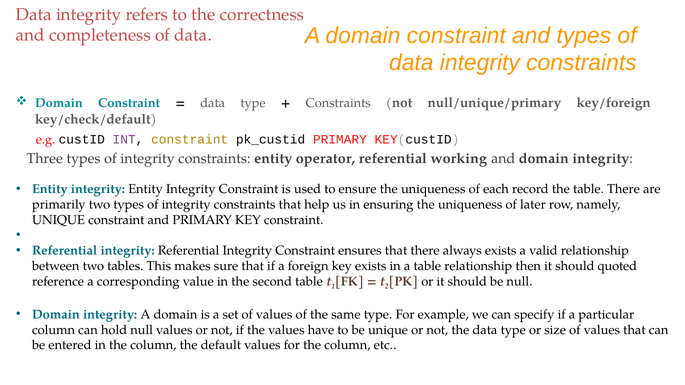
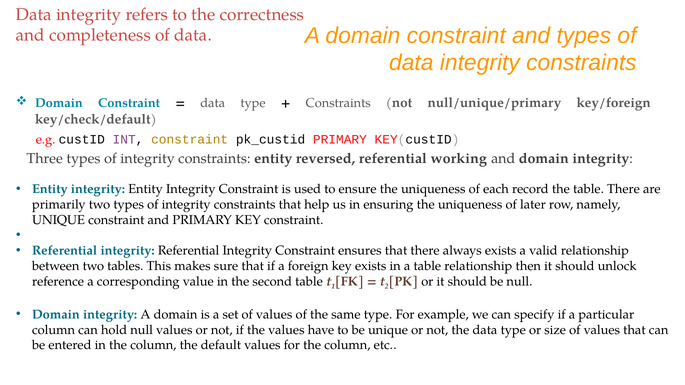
operator: operator -> reversed
quoted: quoted -> unlock
